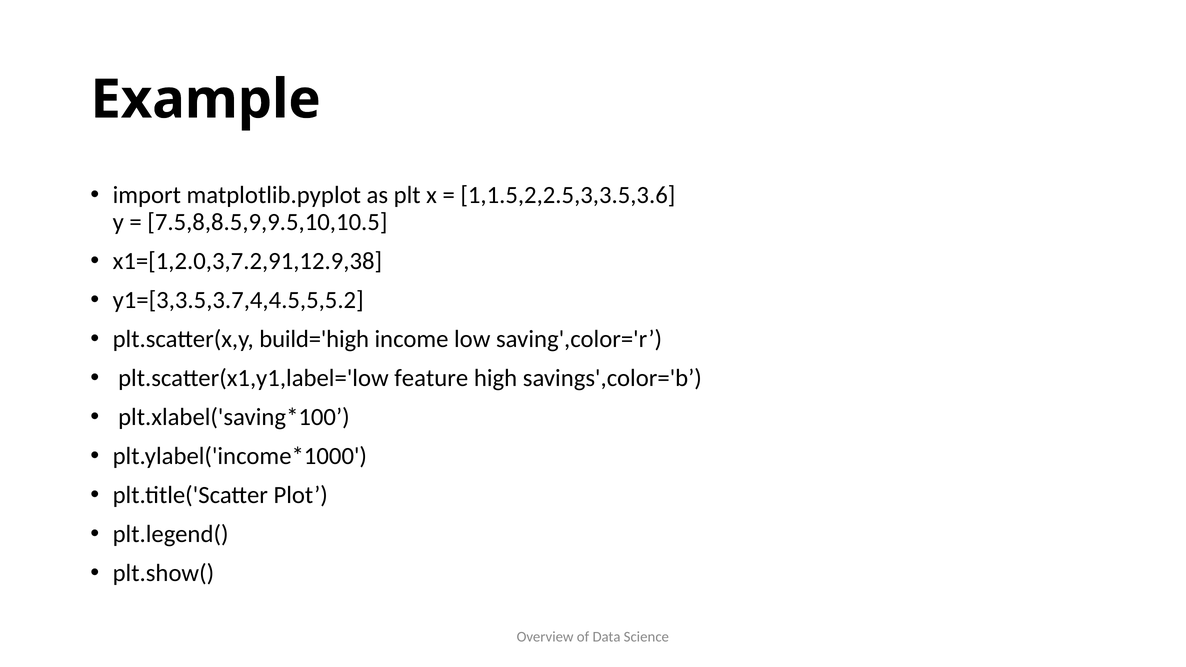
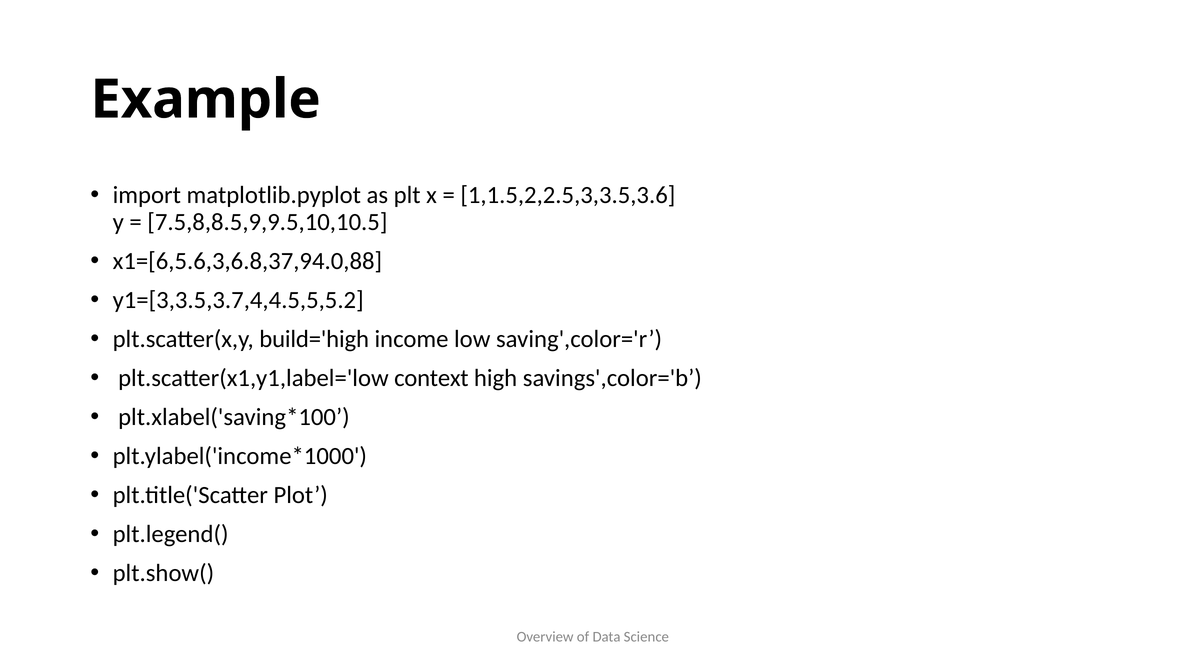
x1=[1,2.0,3,7.2,91,12.9,38: x1=[1,2.0,3,7.2,91,12.9,38 -> x1=[6,5.6,3,6.8,37,94.0,88
feature: feature -> context
